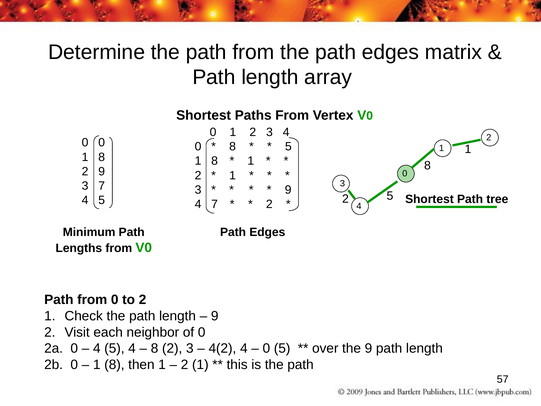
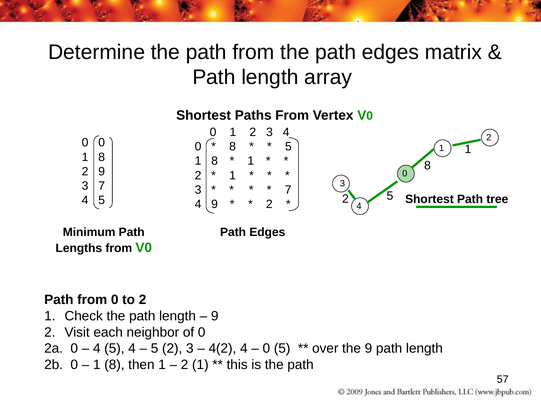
9 at (288, 190): 9 -> 7
4 7: 7 -> 9
8 at (155, 348): 8 -> 5
